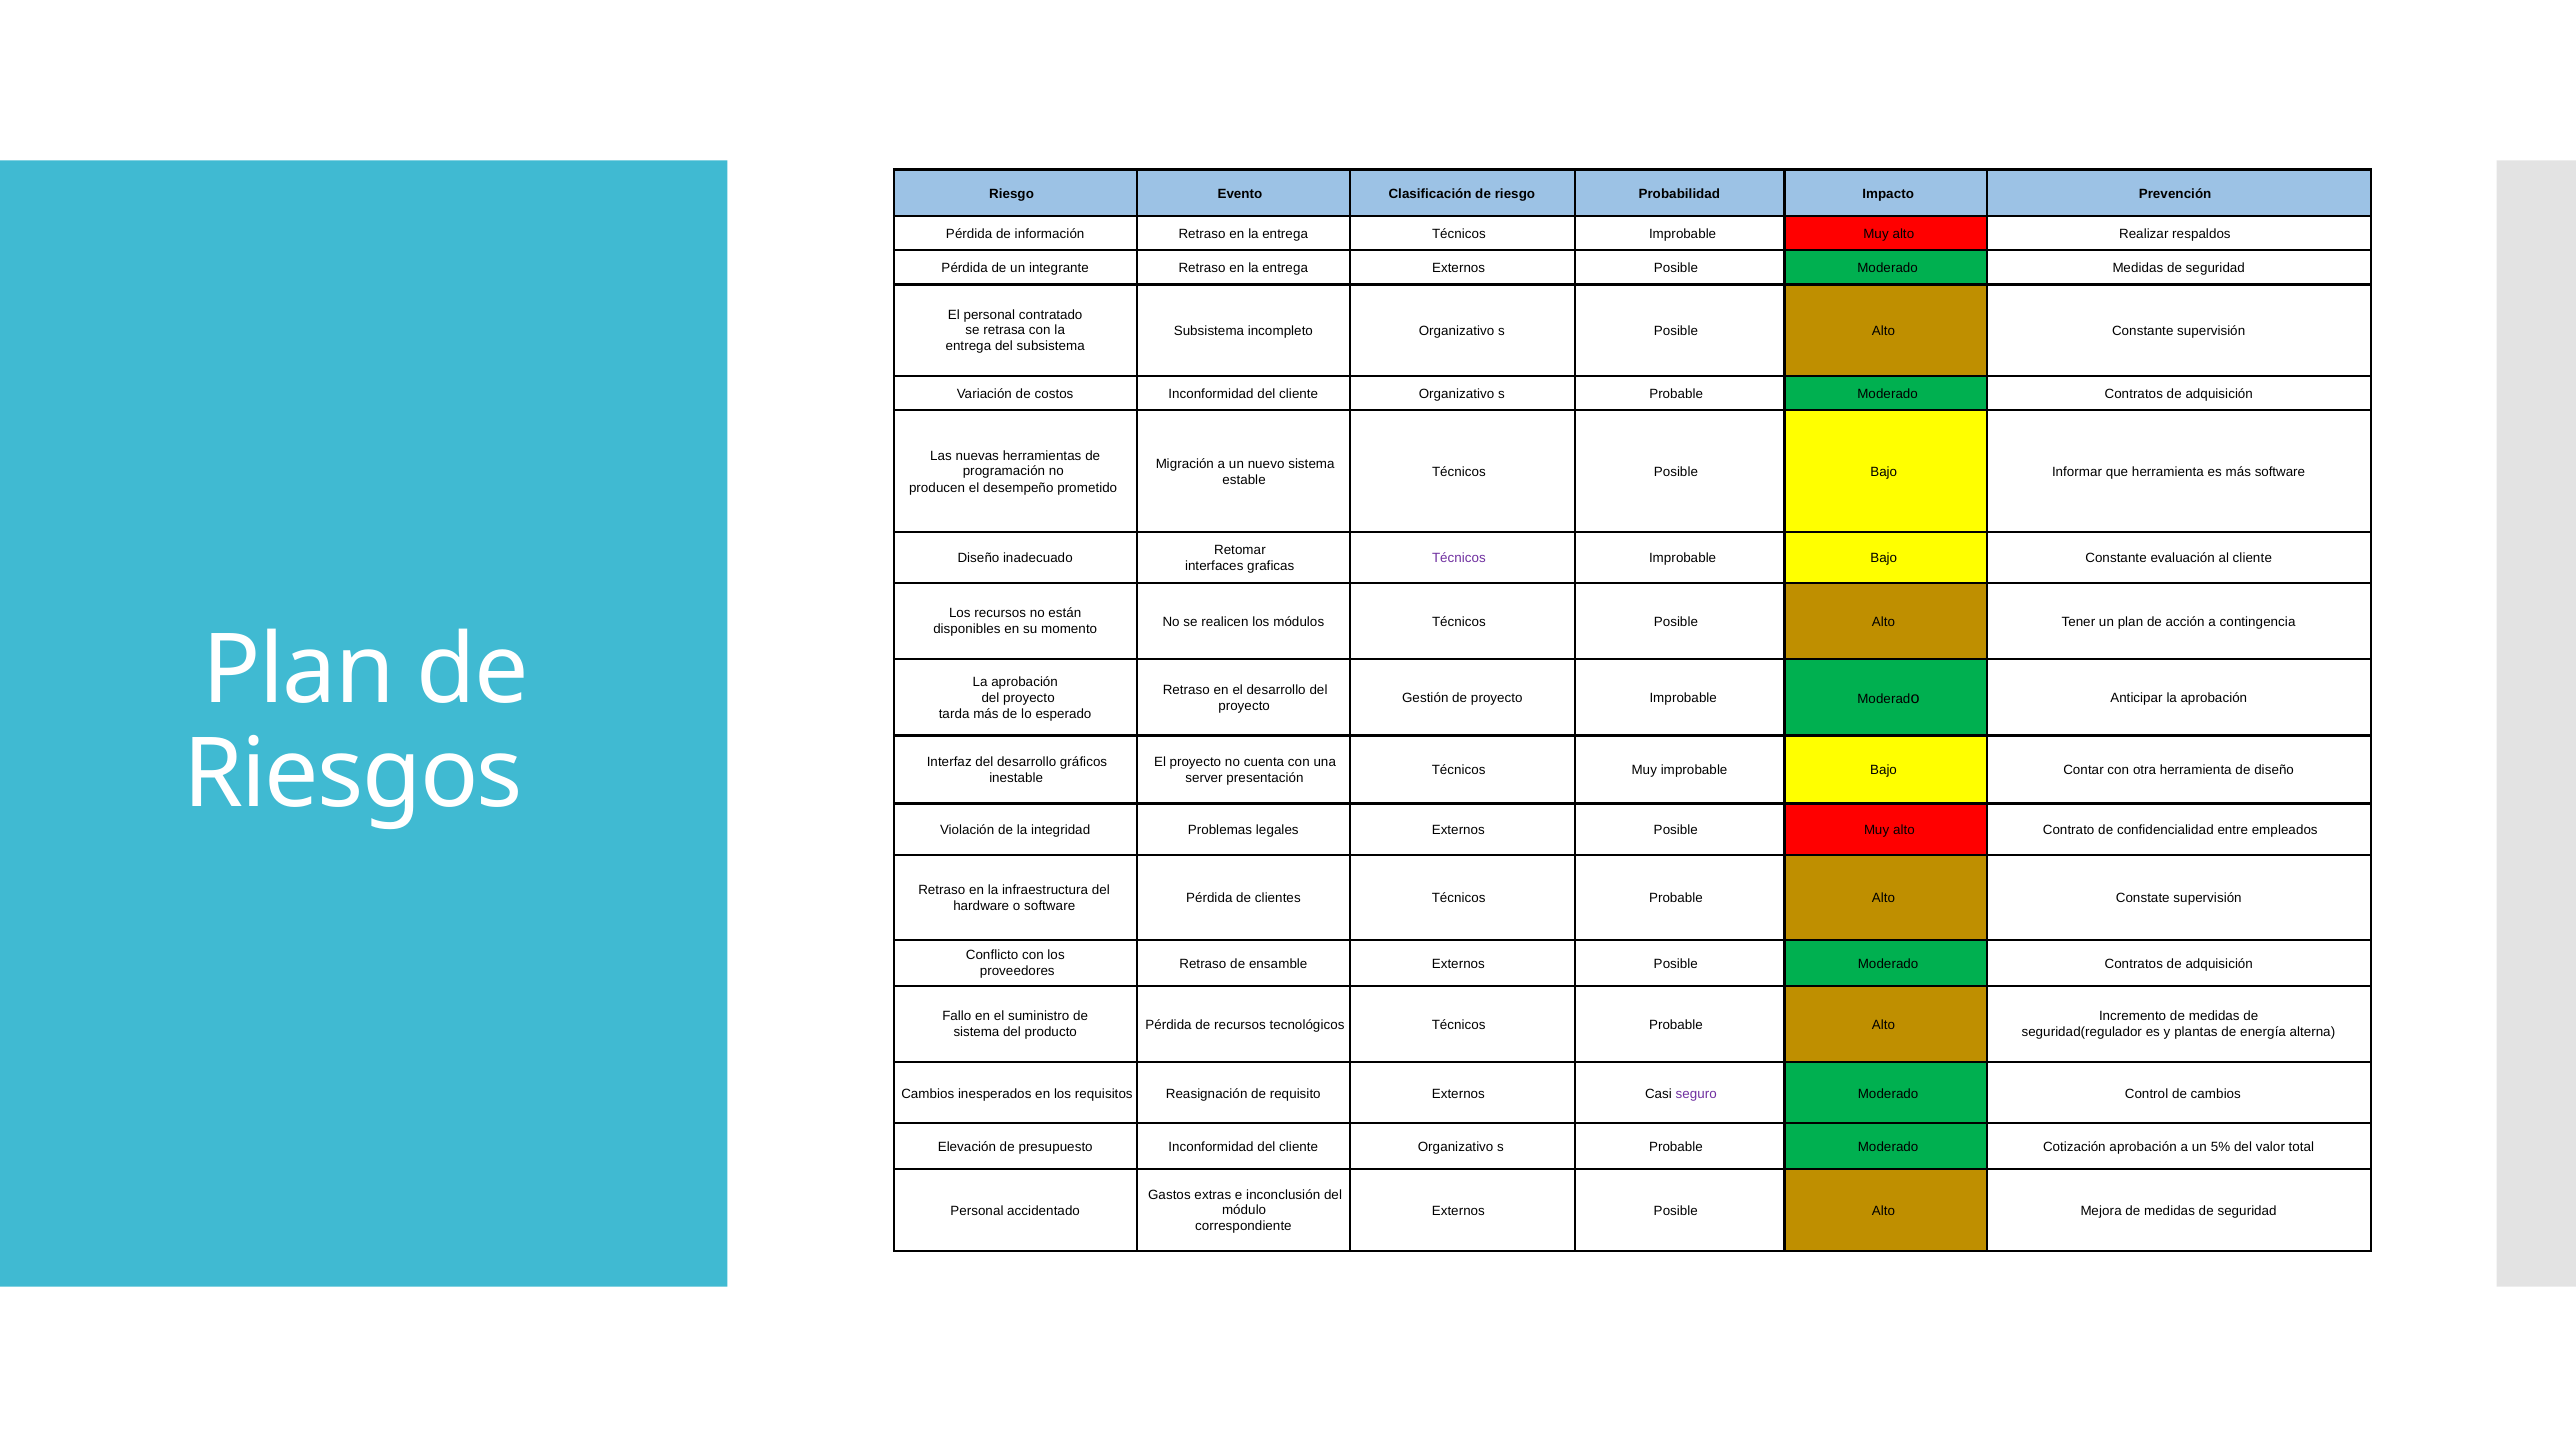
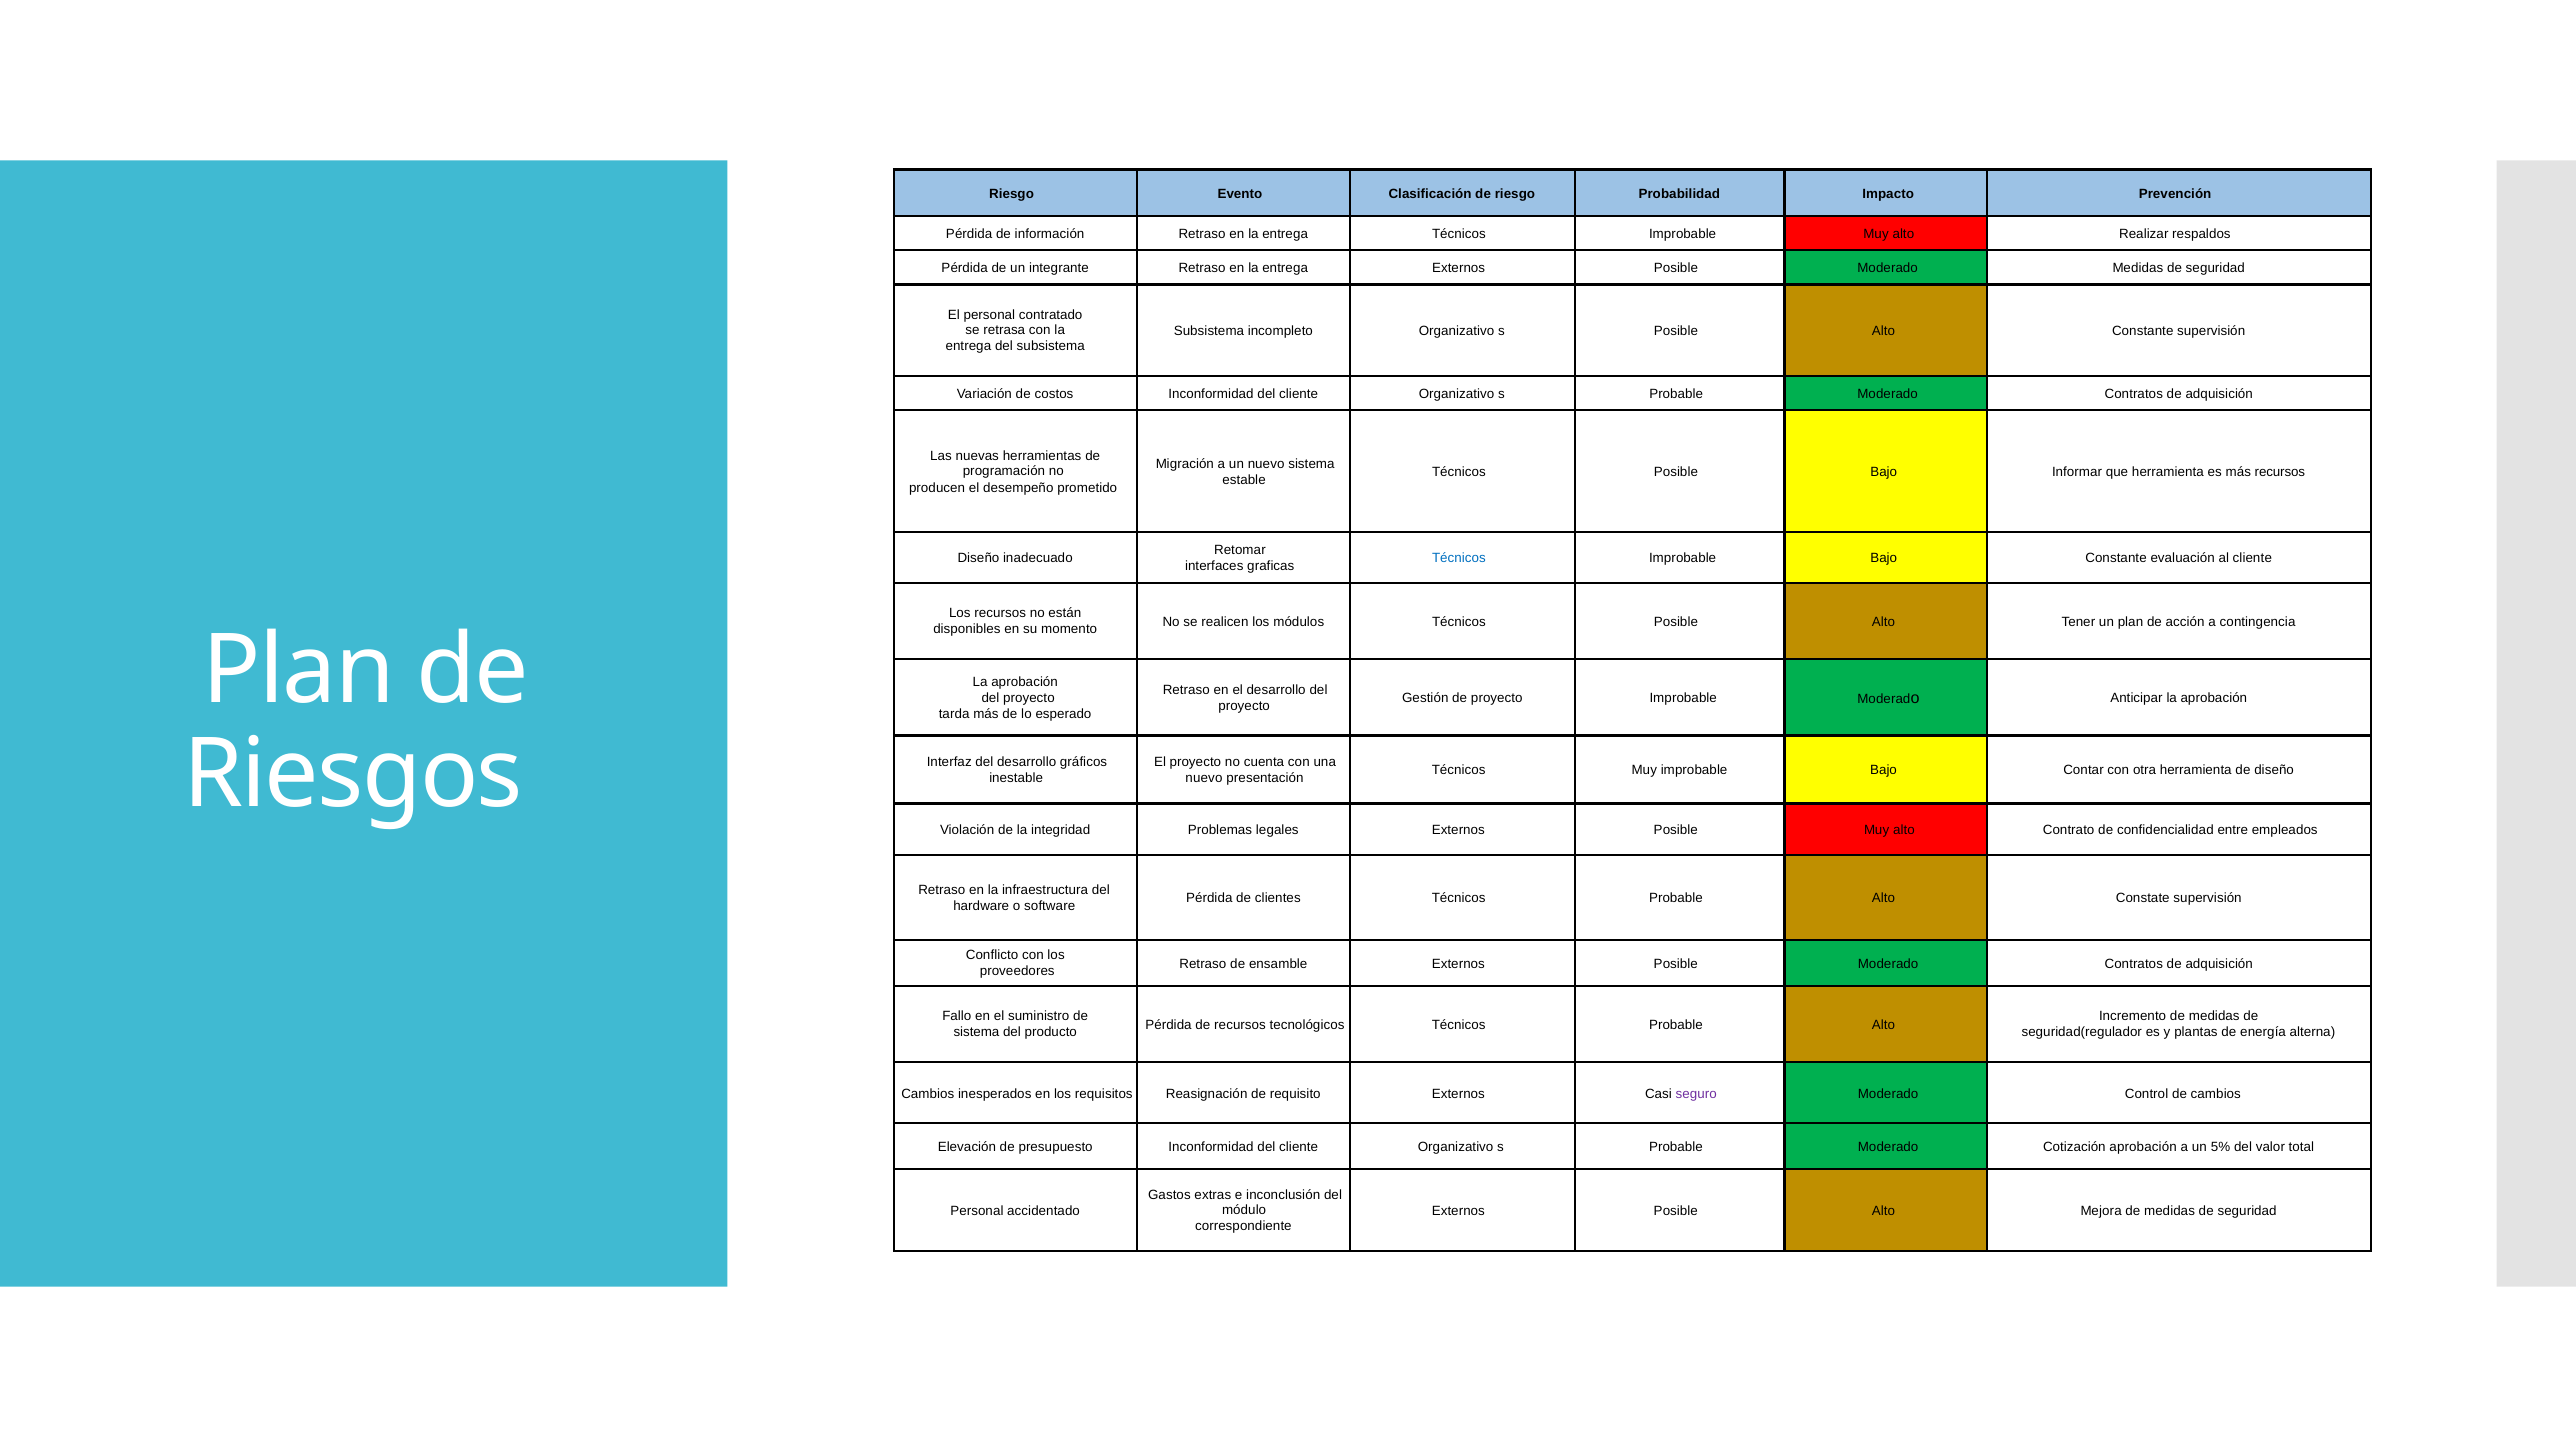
más software: software -> recursos
Técnicos at (1459, 558) colour: purple -> blue
server at (1204, 778): server -> nuevo
